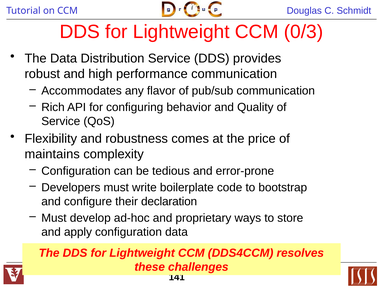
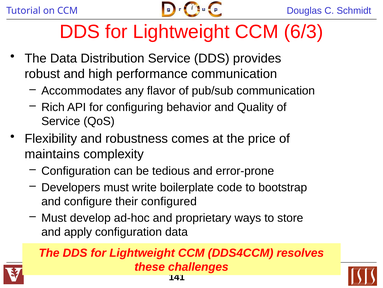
0/3: 0/3 -> 6/3
declaration: declaration -> configured
